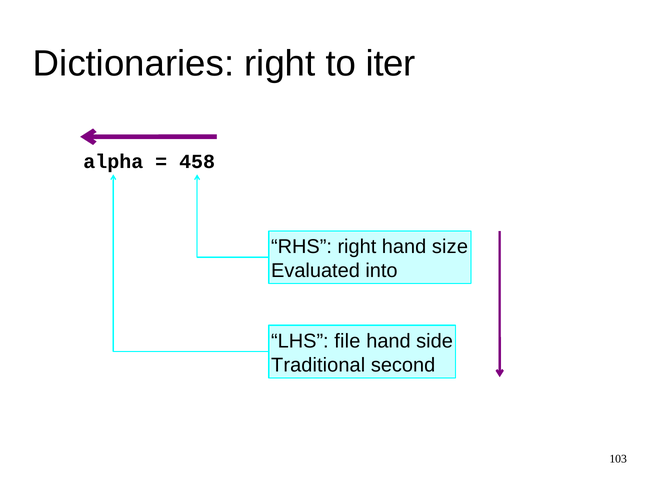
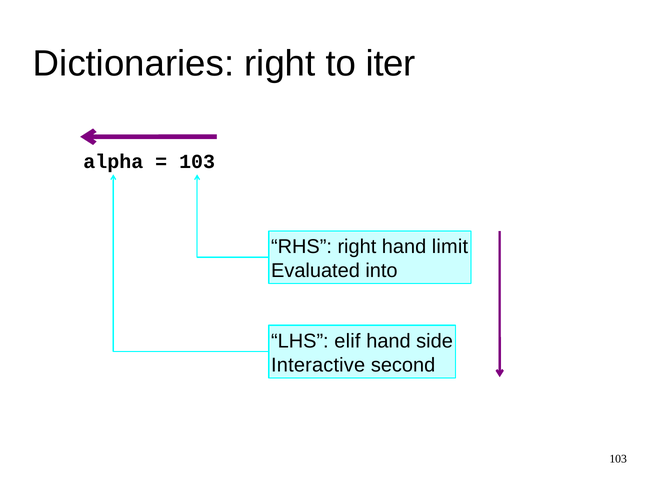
alpha 458: 458 -> 103
size: size -> limit
file: file -> elif
Traditional: Traditional -> Interactive
